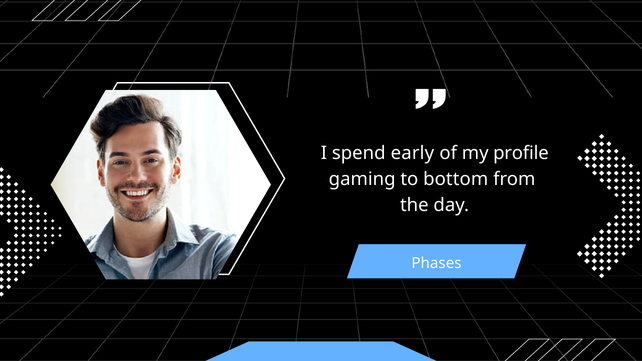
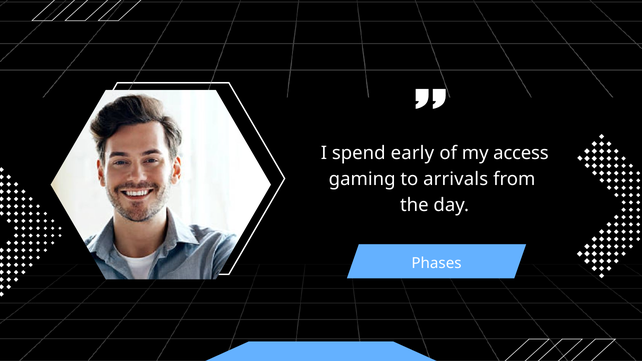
profile: profile -> access
bottom: bottom -> arrivals
